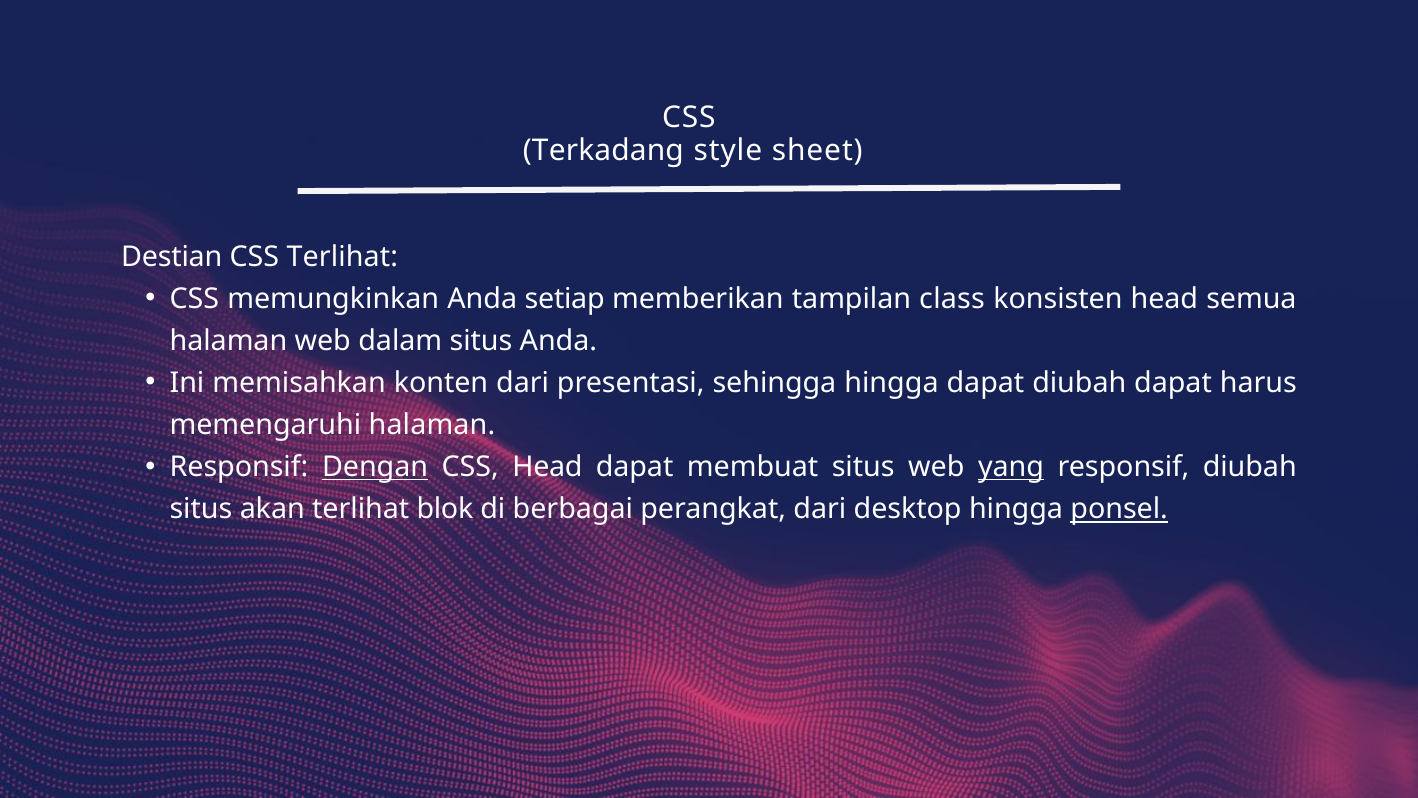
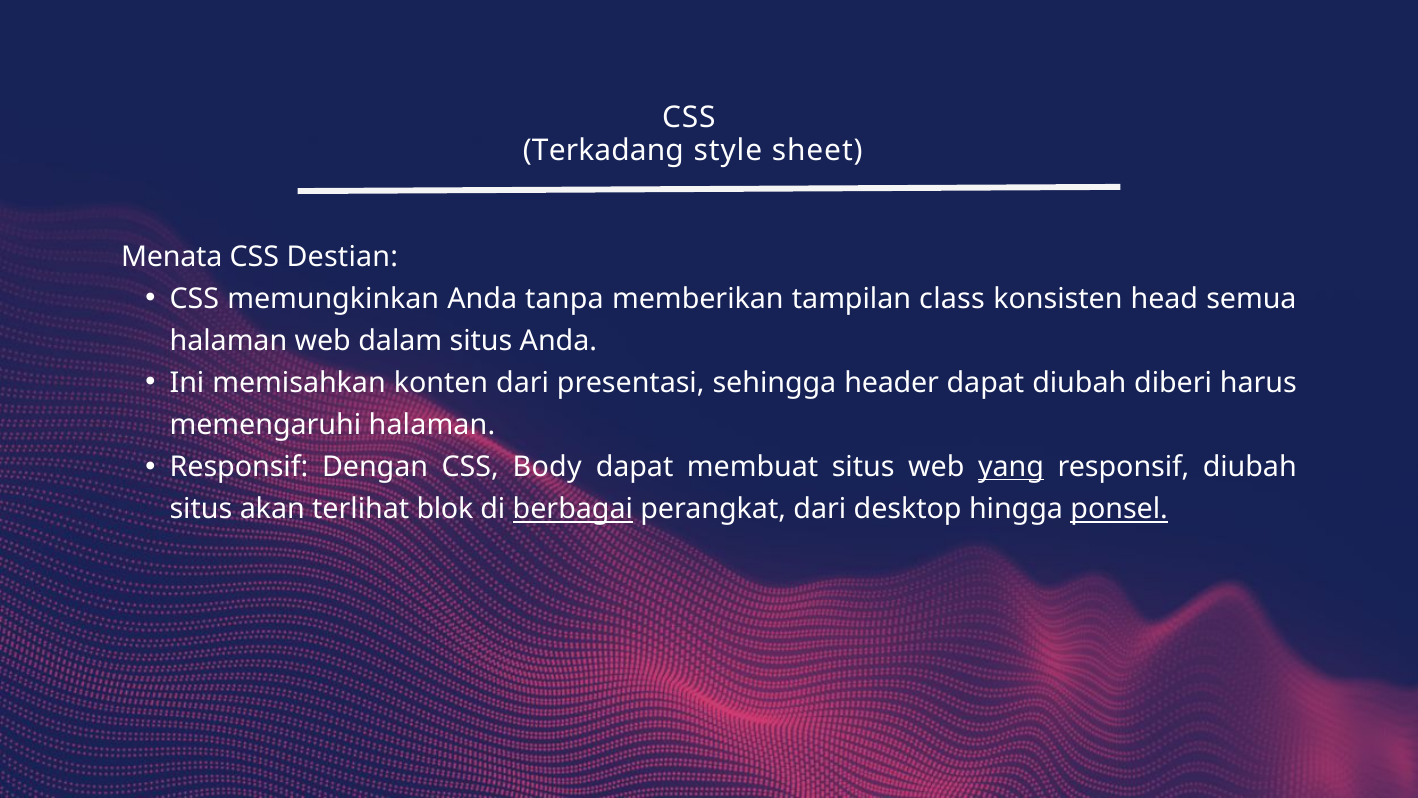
Destian: Destian -> Menata
CSS Terlihat: Terlihat -> Destian
setiap: setiap -> tanpa
sehingga hingga: hingga -> header
diubah dapat: dapat -> diberi
Dengan underline: present -> none
CSS Head: Head -> Body
berbagai underline: none -> present
